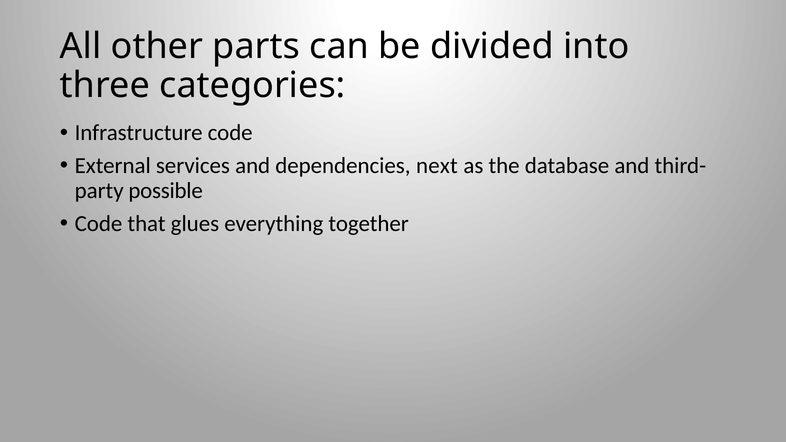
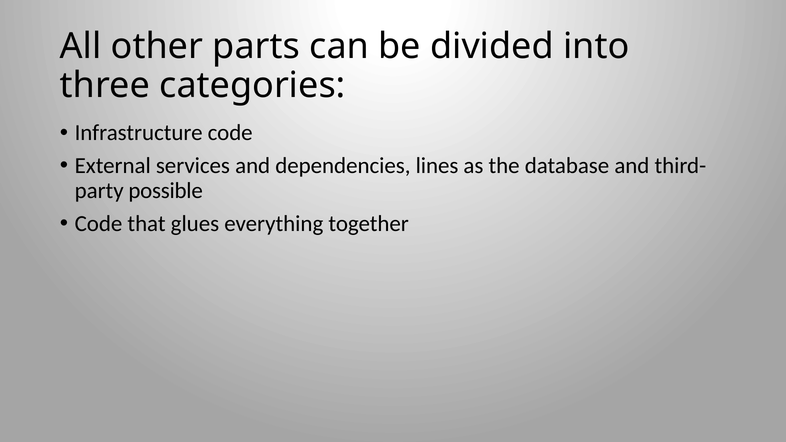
next: next -> lines
